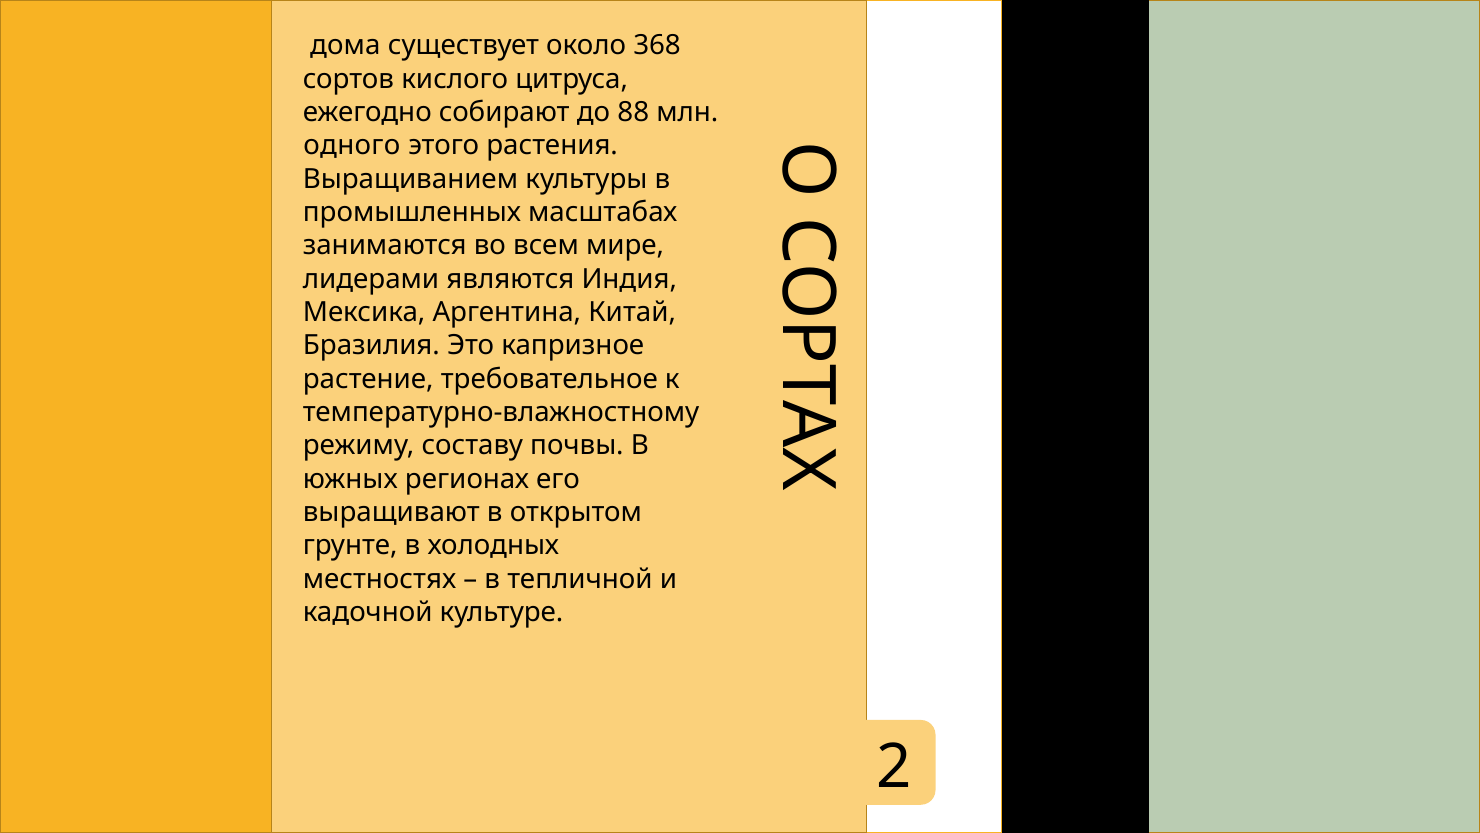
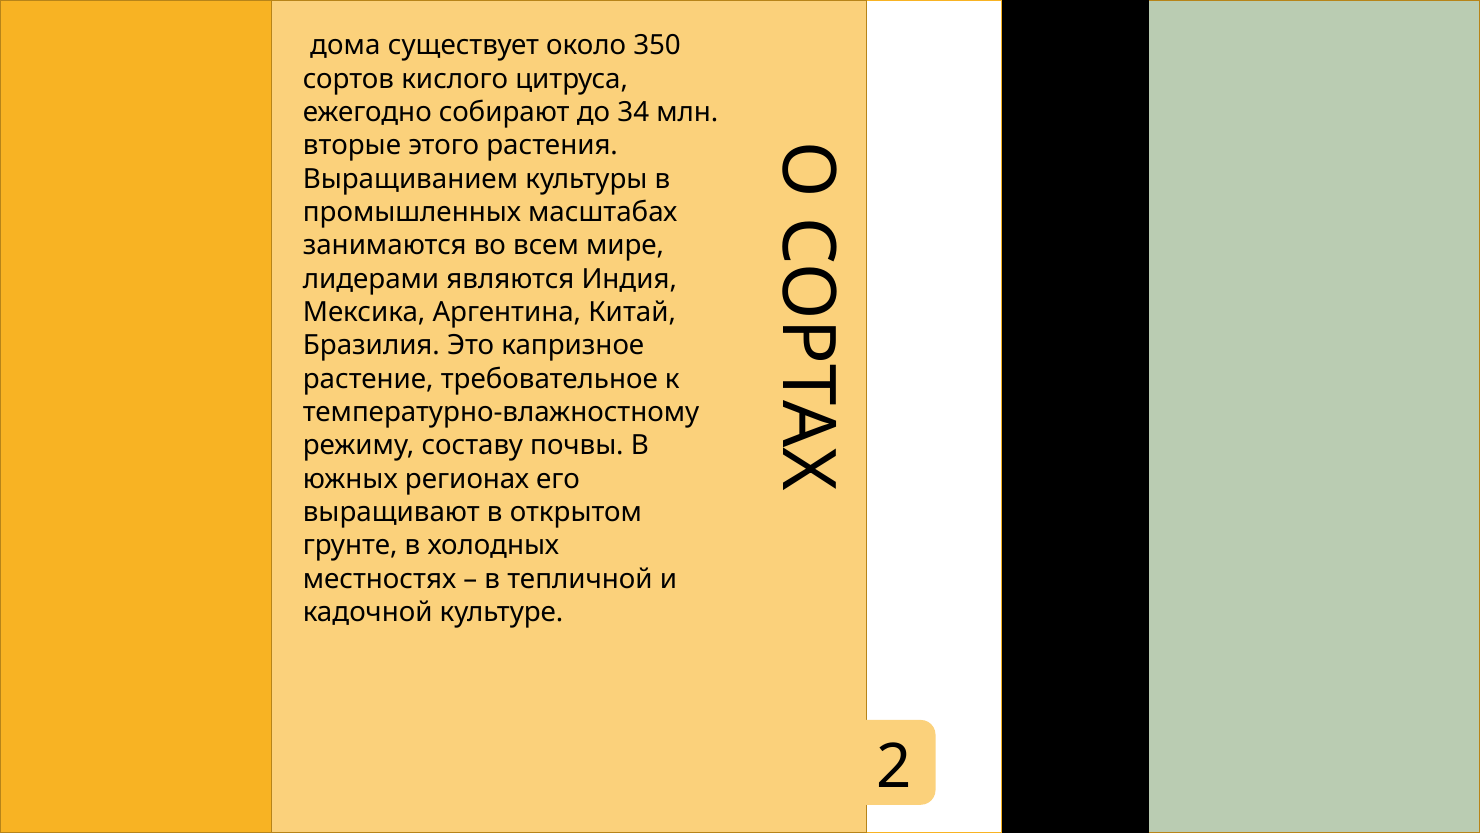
368: 368 -> 350
88: 88 -> 34
одного: одного -> вторые
